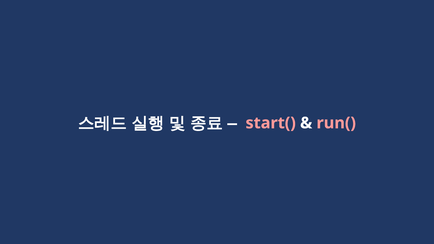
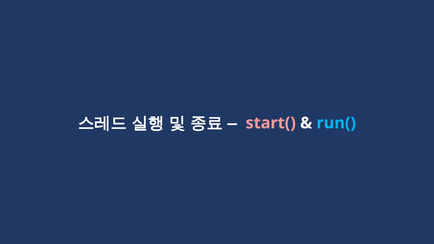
run( colour: pink -> light blue
